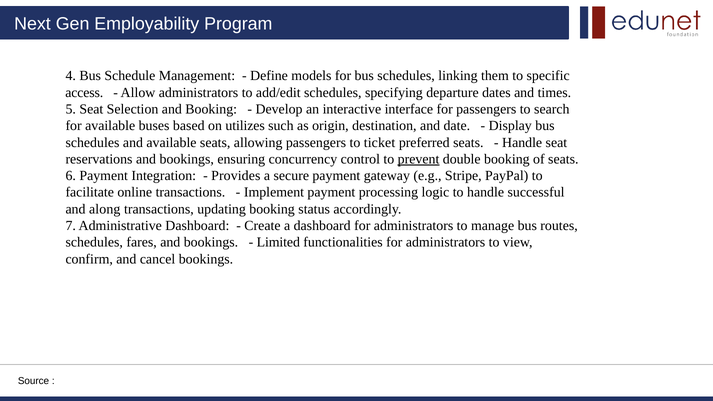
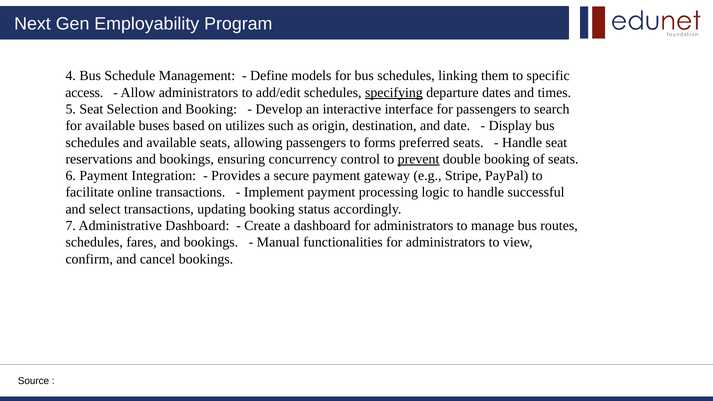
specifying underline: none -> present
ticket: ticket -> forms
along: along -> select
Limited: Limited -> Manual
